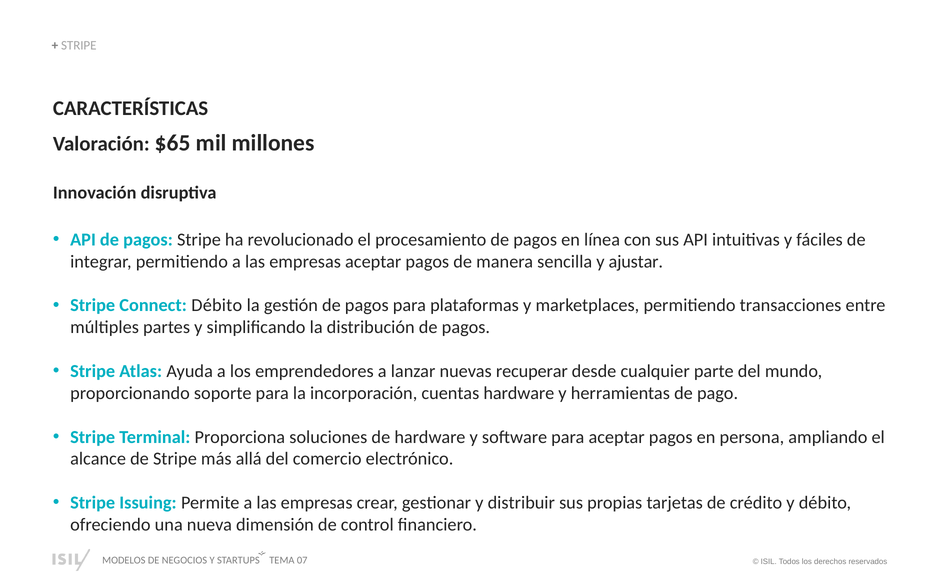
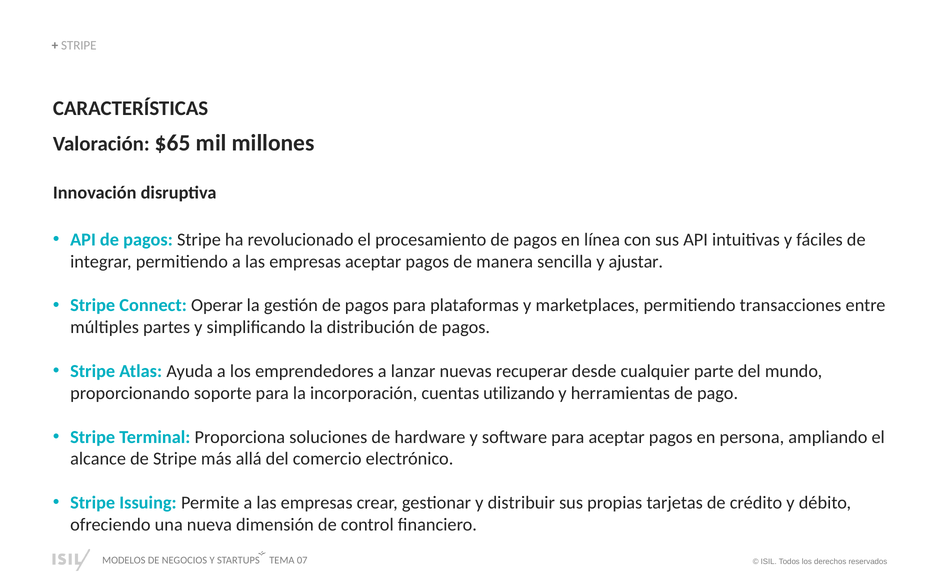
Connect Débito: Débito -> Operar
cuentas hardware: hardware -> utilizando
